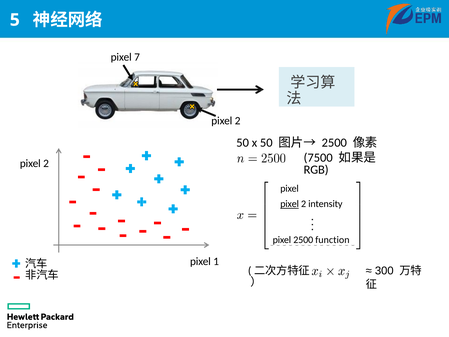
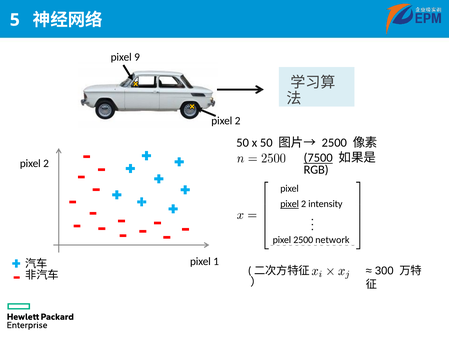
7: 7 -> 9
7500 underline: none -> present
function: function -> network
